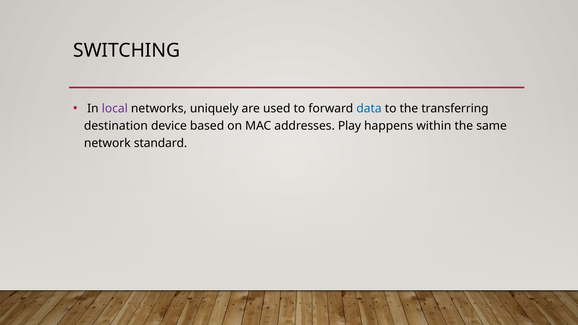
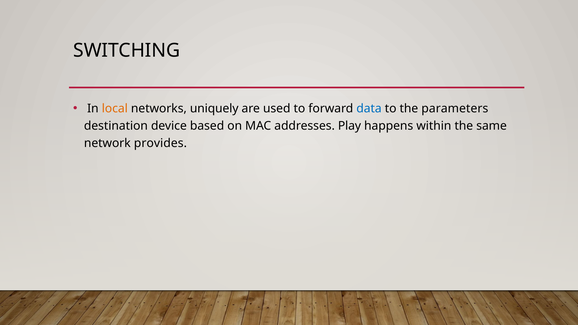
local colour: purple -> orange
transferring: transferring -> parameters
standard: standard -> provides
